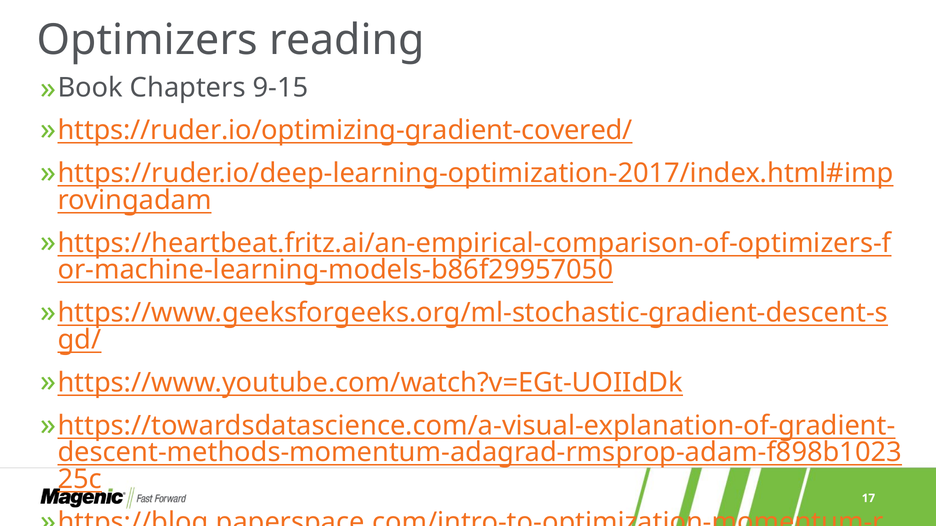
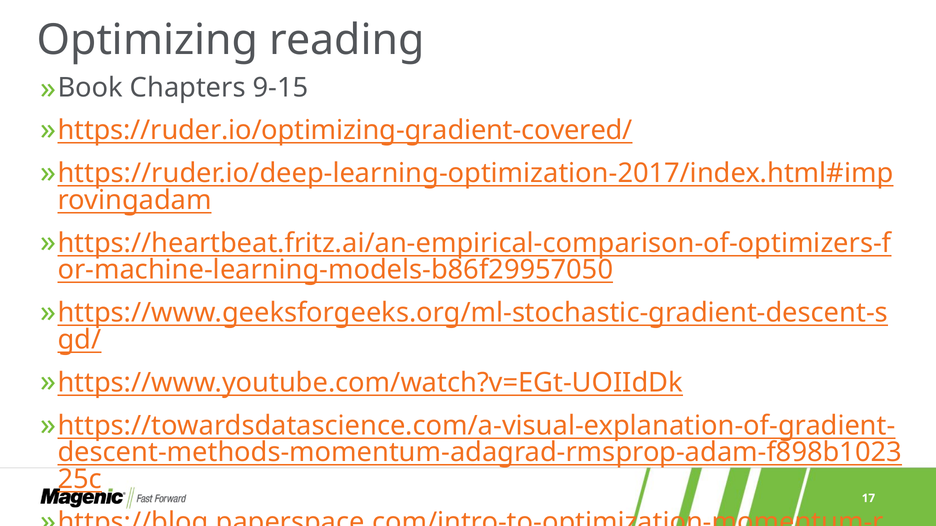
Optimizers: Optimizers -> Optimizing
